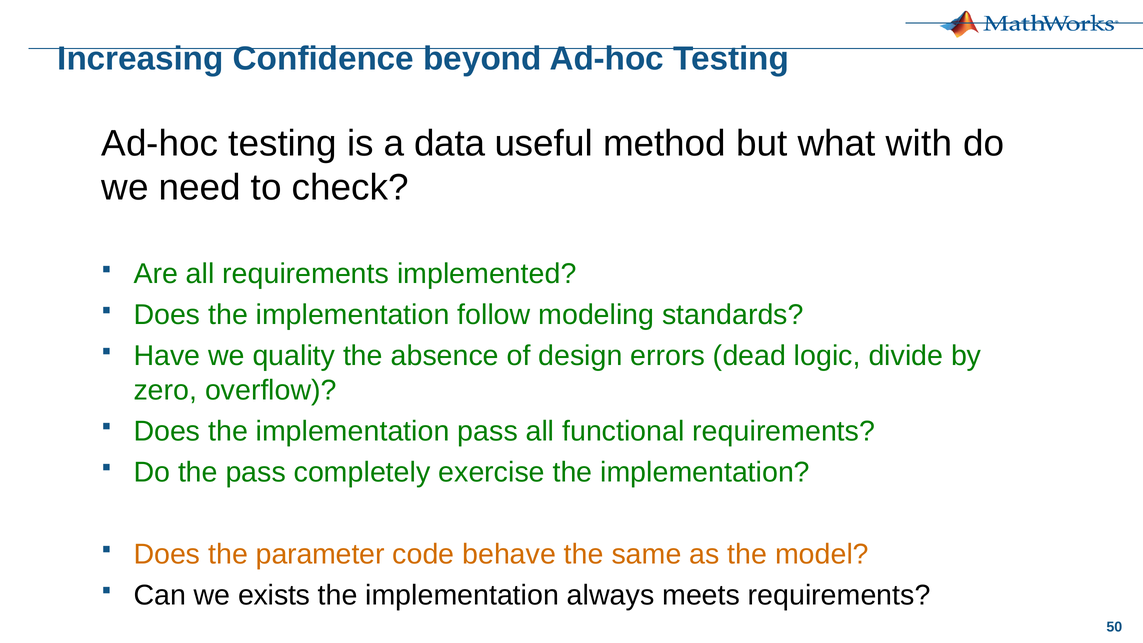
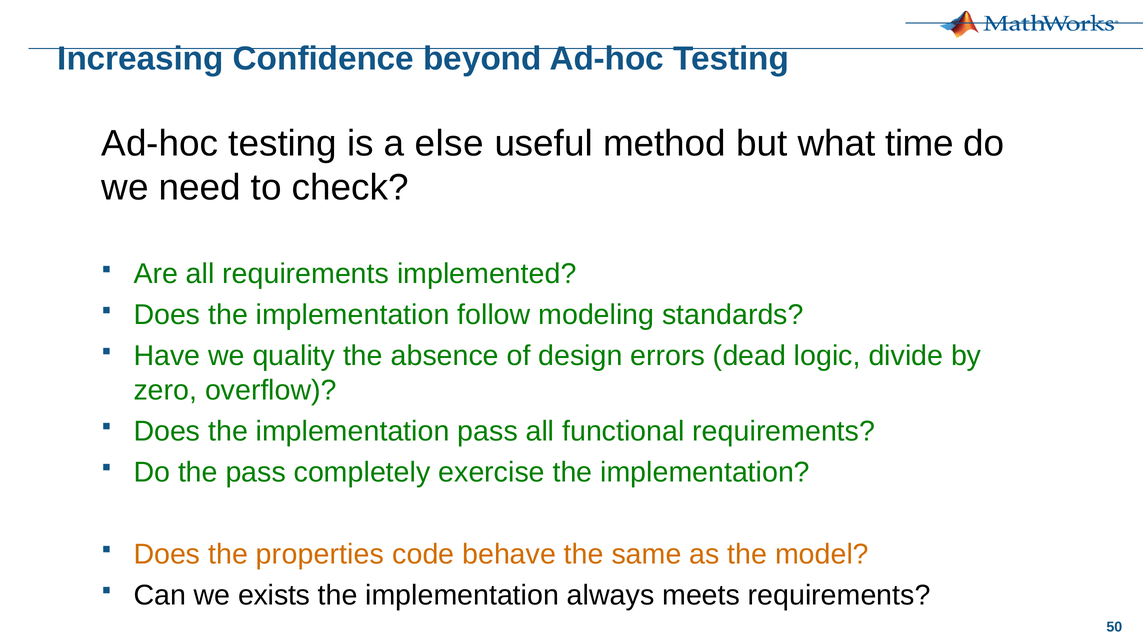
data: data -> else
with: with -> time
parameter: parameter -> properties
